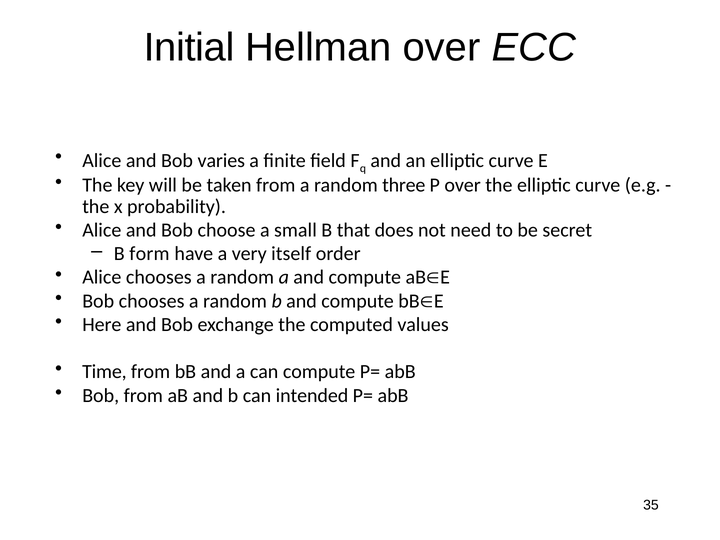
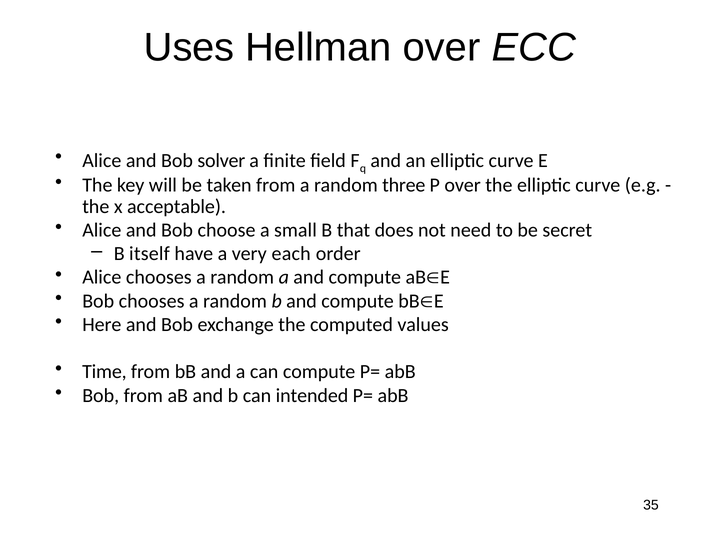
Initial: Initial -> Uses
varies: varies -> solver
probability: probability -> acceptable
form: form -> itself
itself: itself -> each
